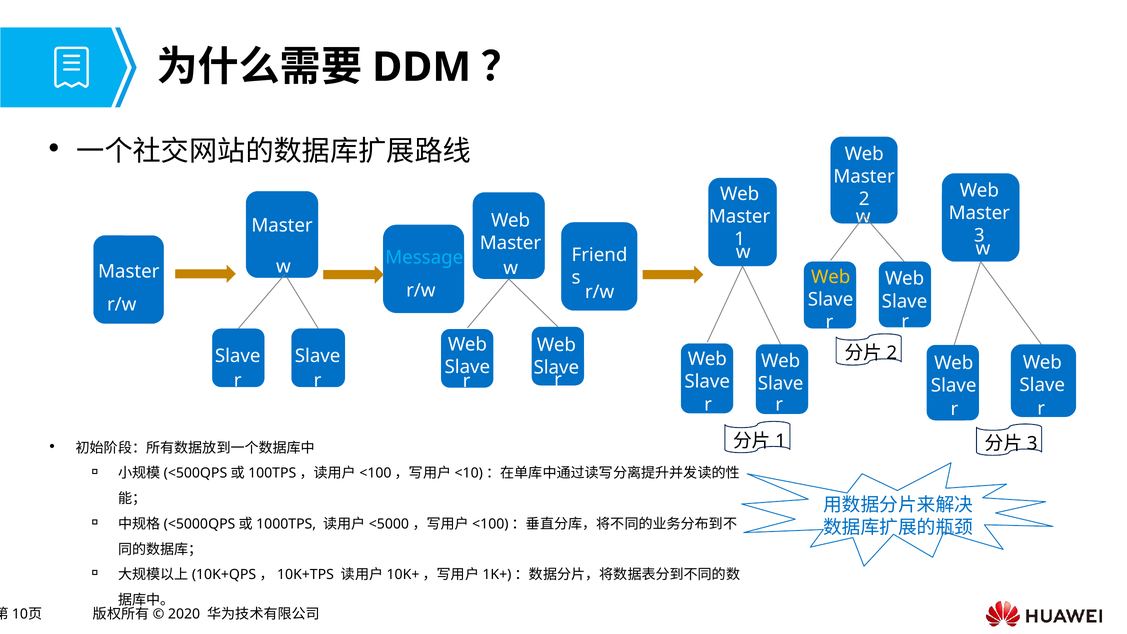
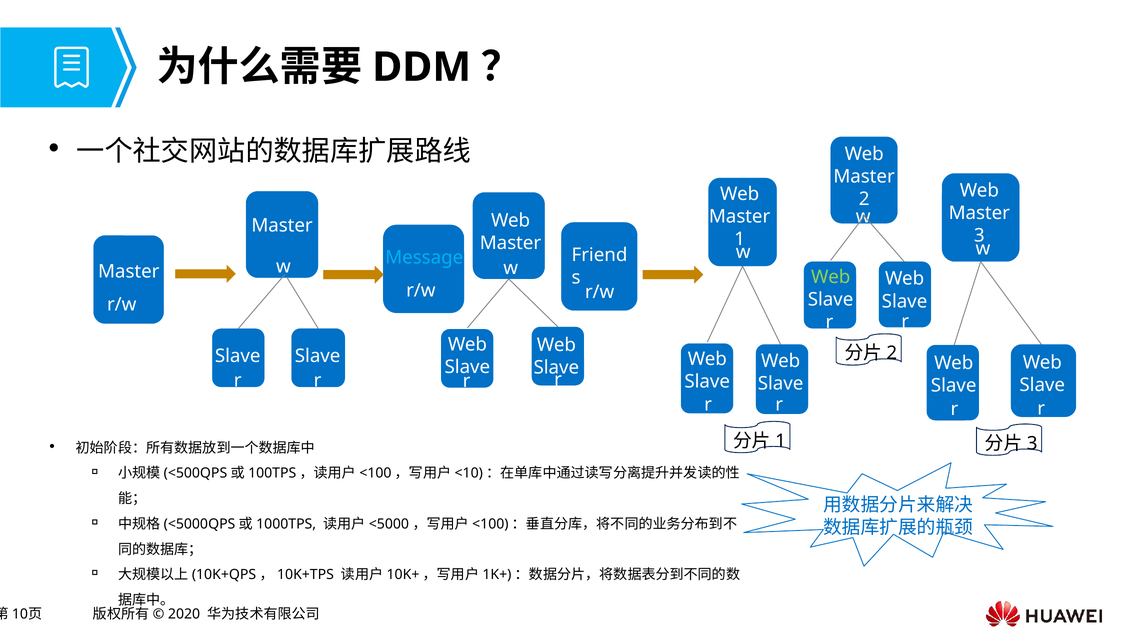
Web at (831, 277) colour: yellow -> light green
